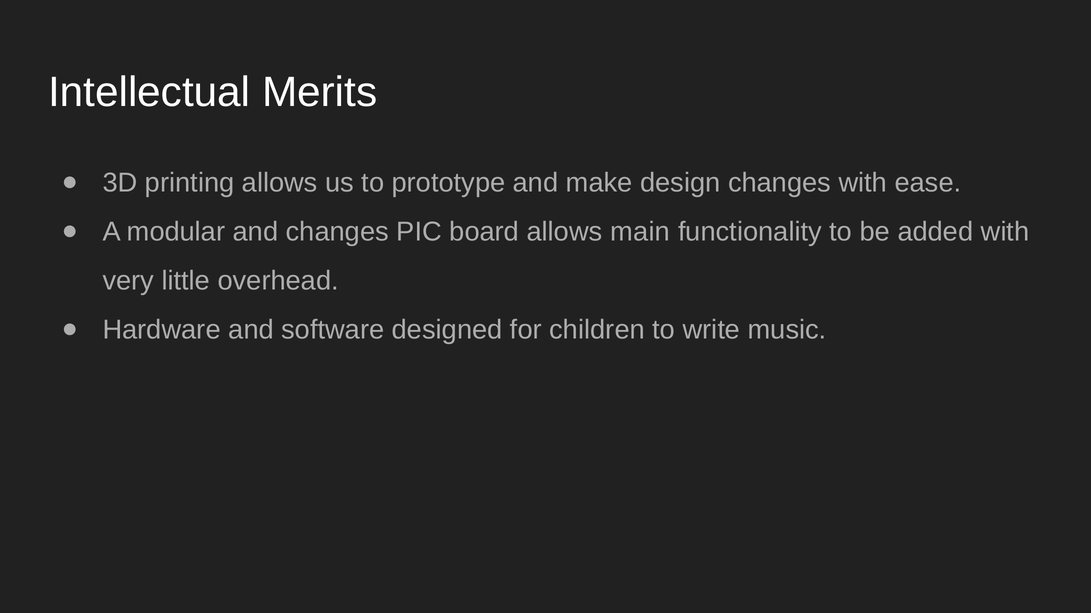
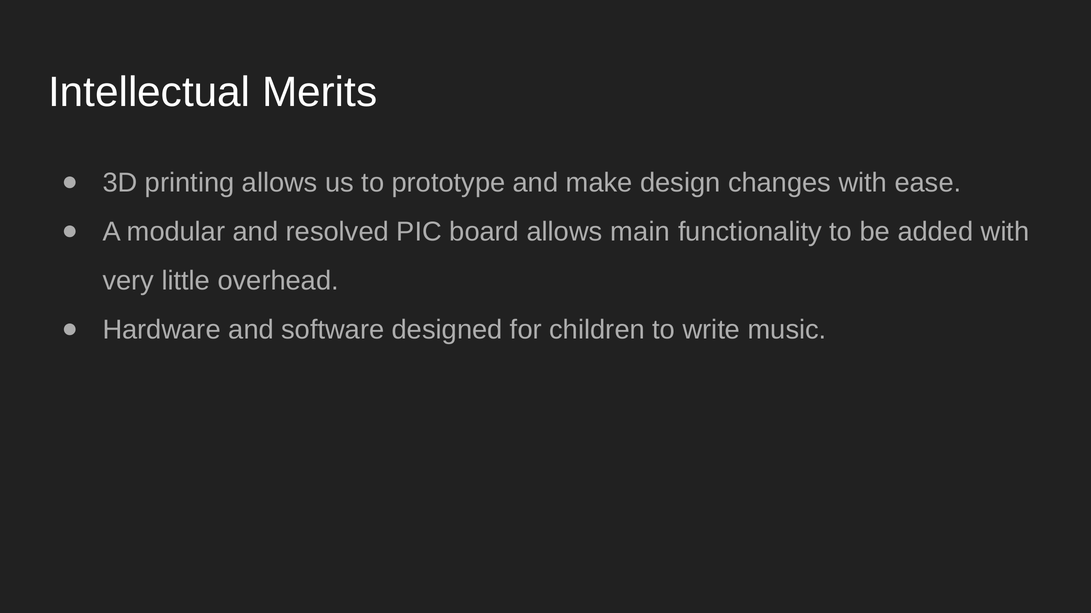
and changes: changes -> resolved
